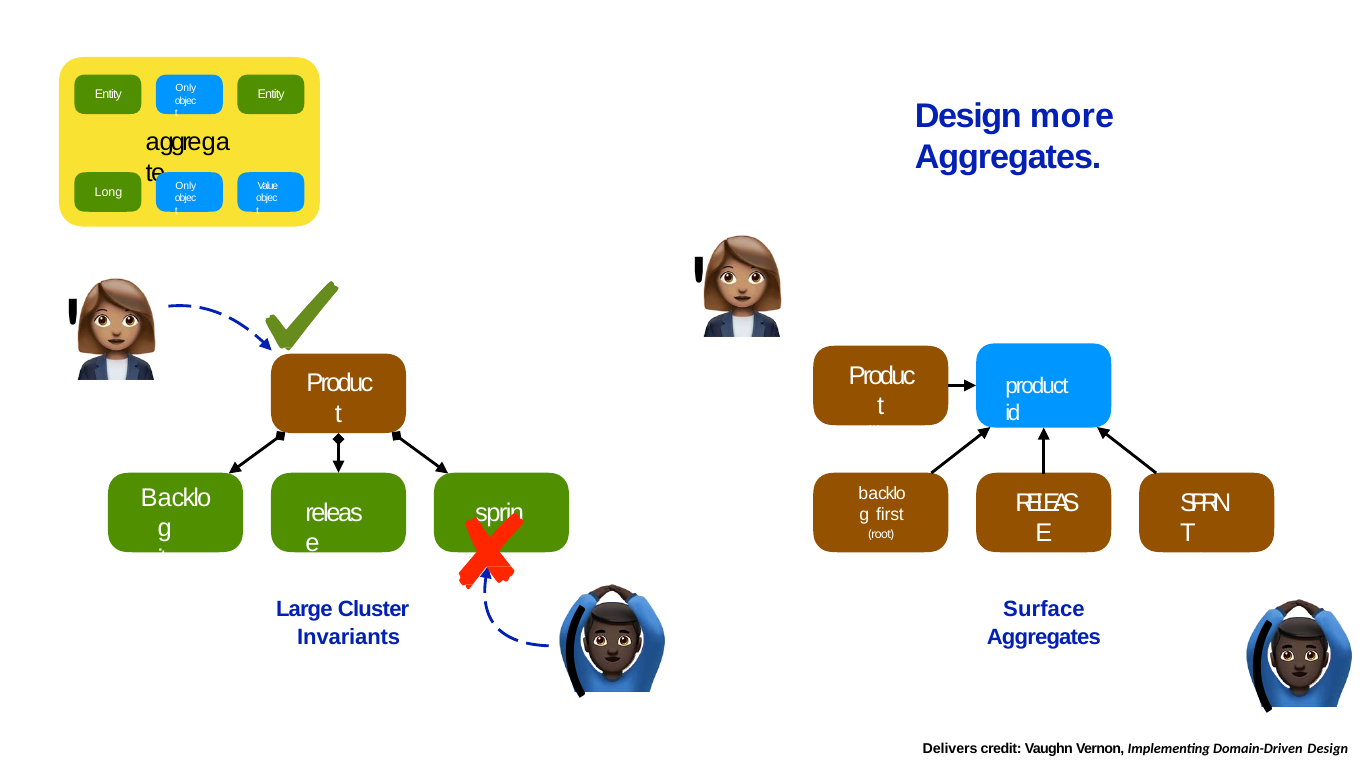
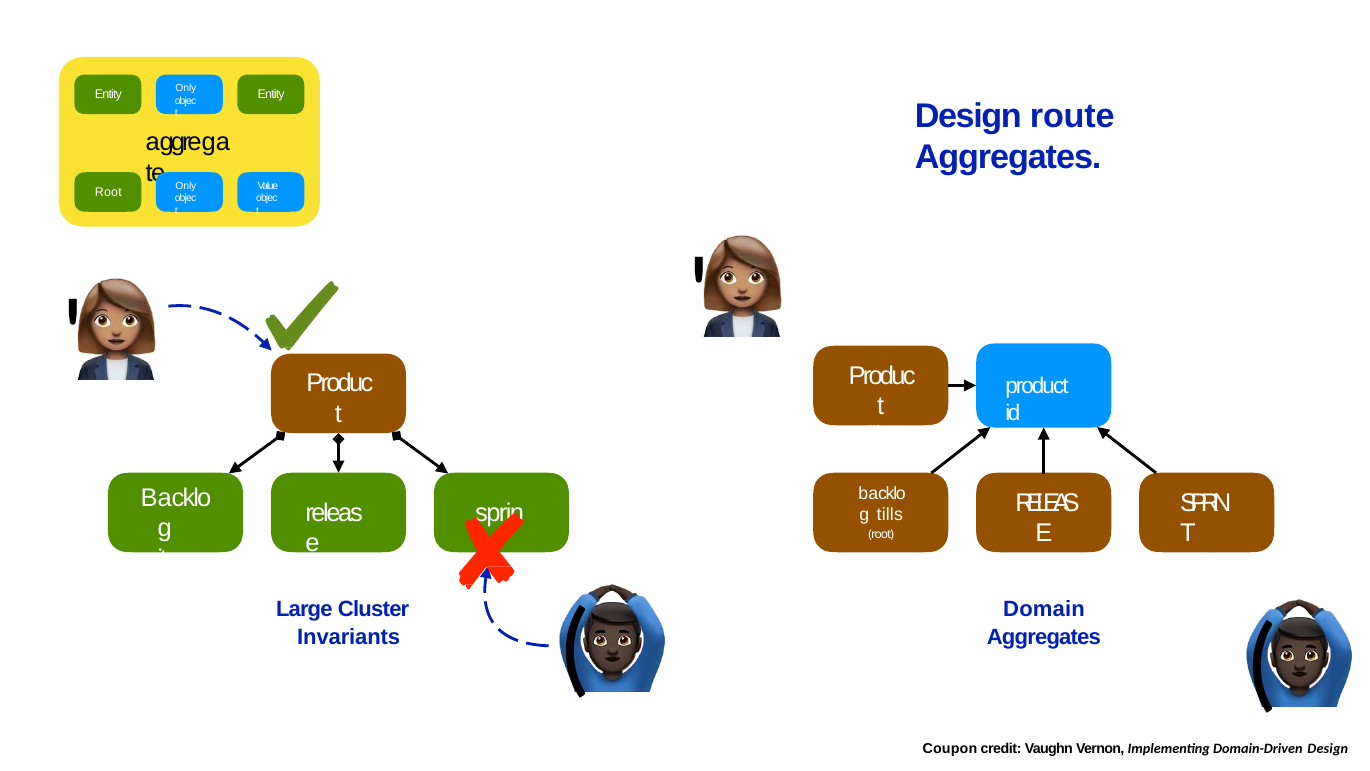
more: more -> route
Long at (109, 192): Long -> Root
first: first -> tills
Surface: Surface -> Domain
Delivers: Delivers -> Coupon
